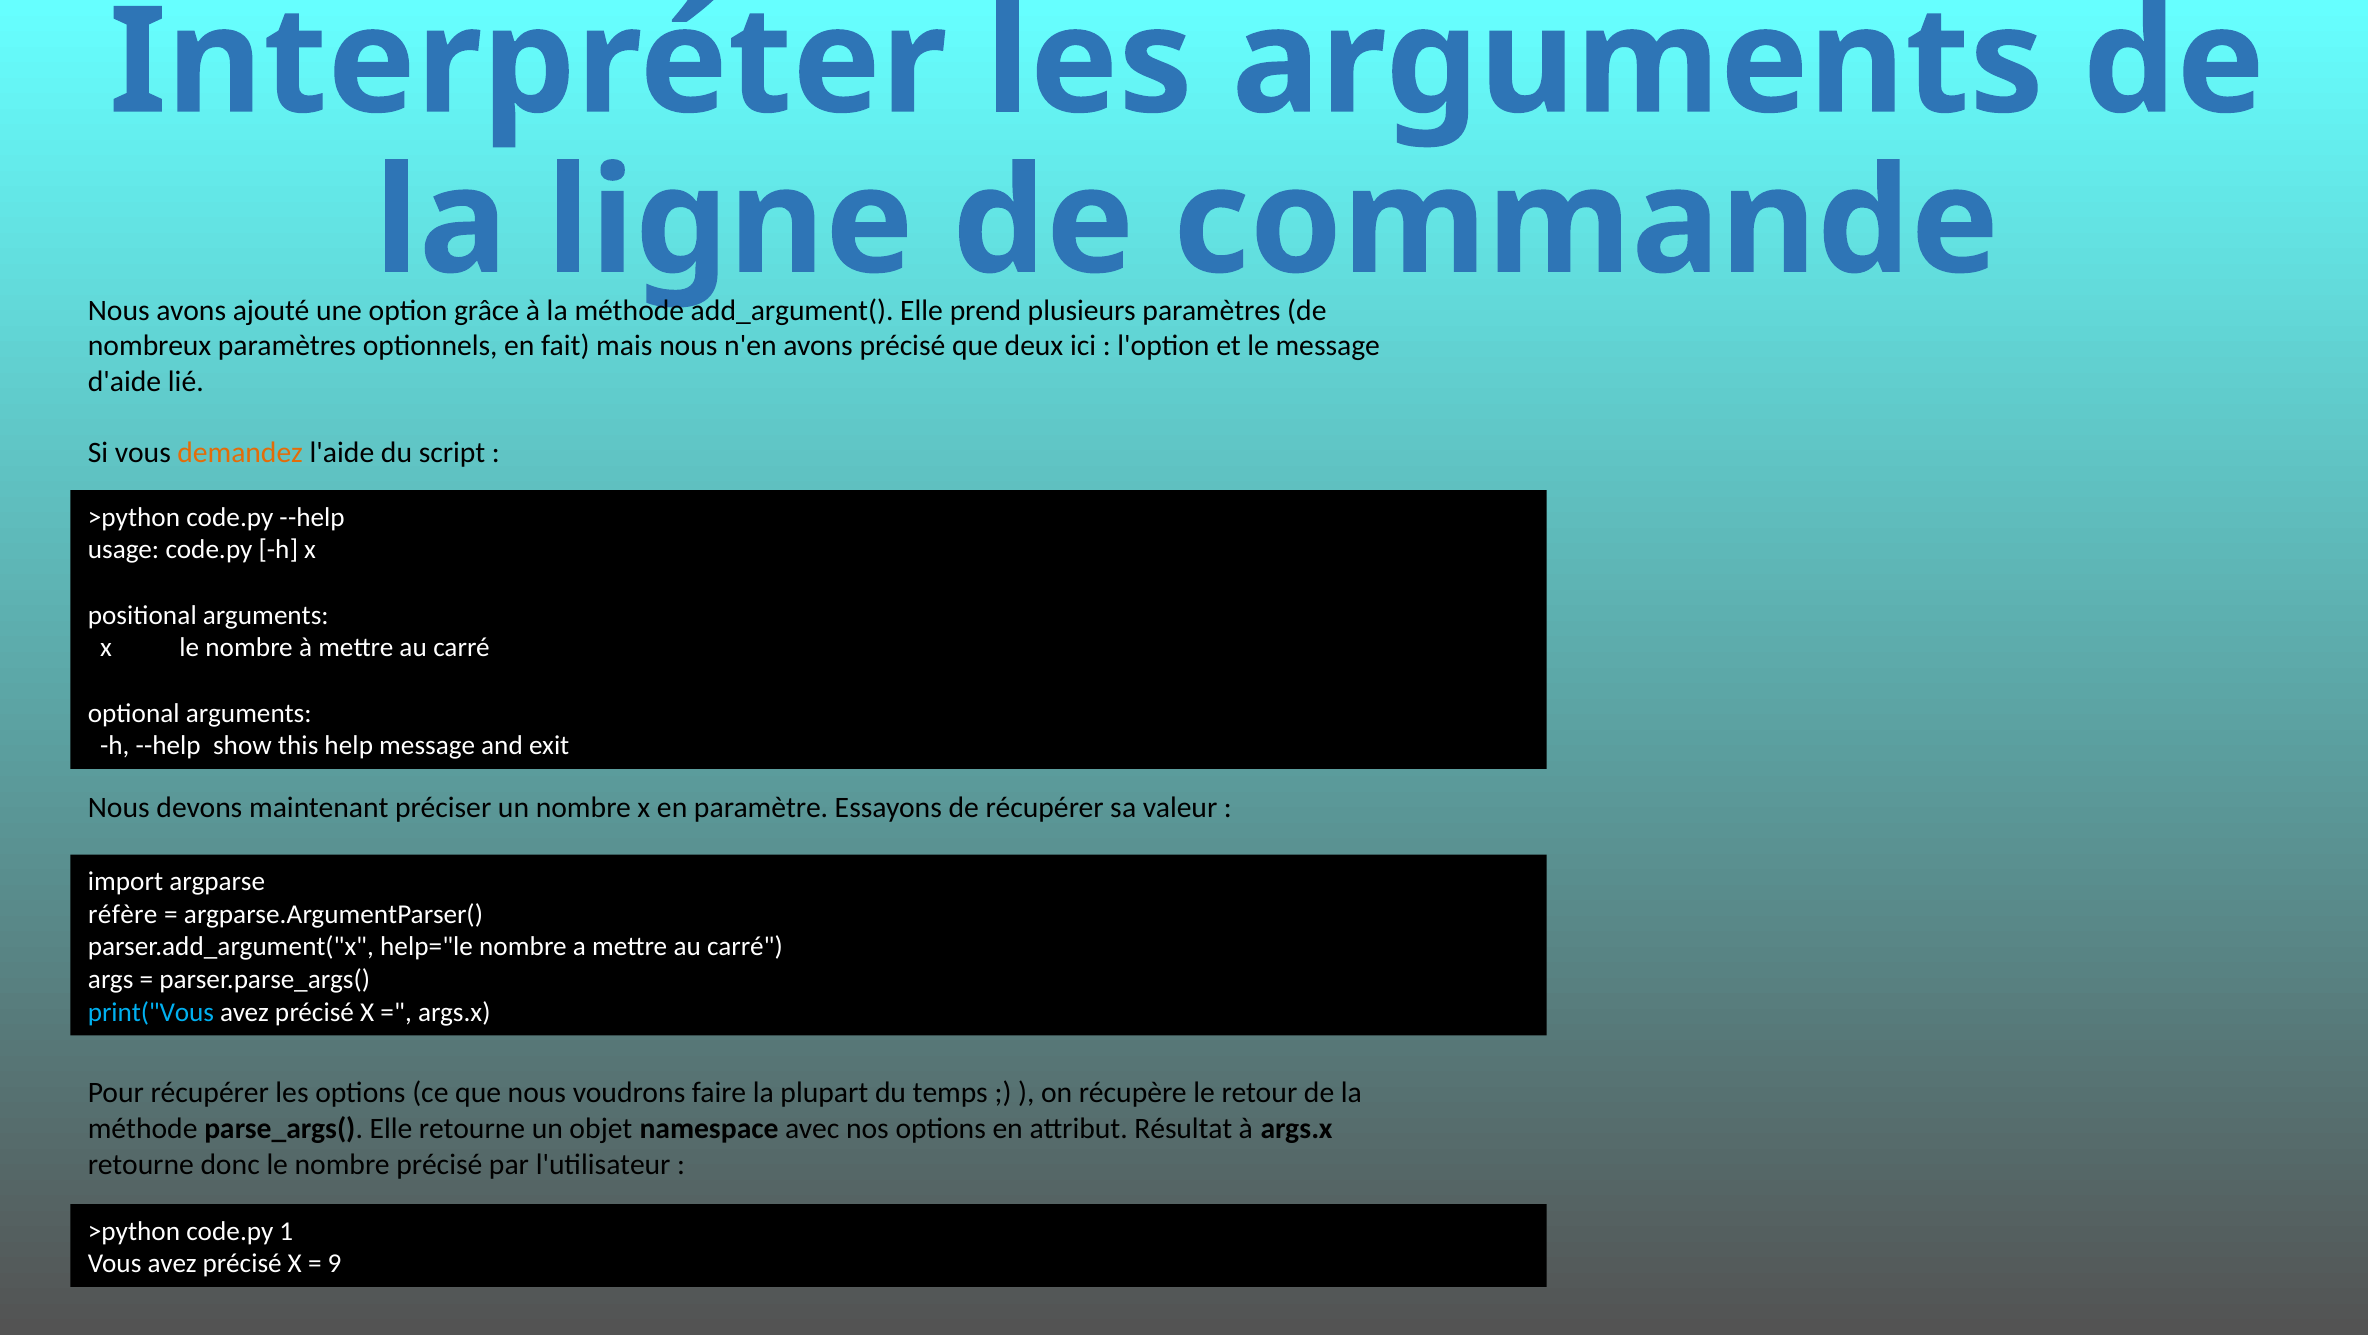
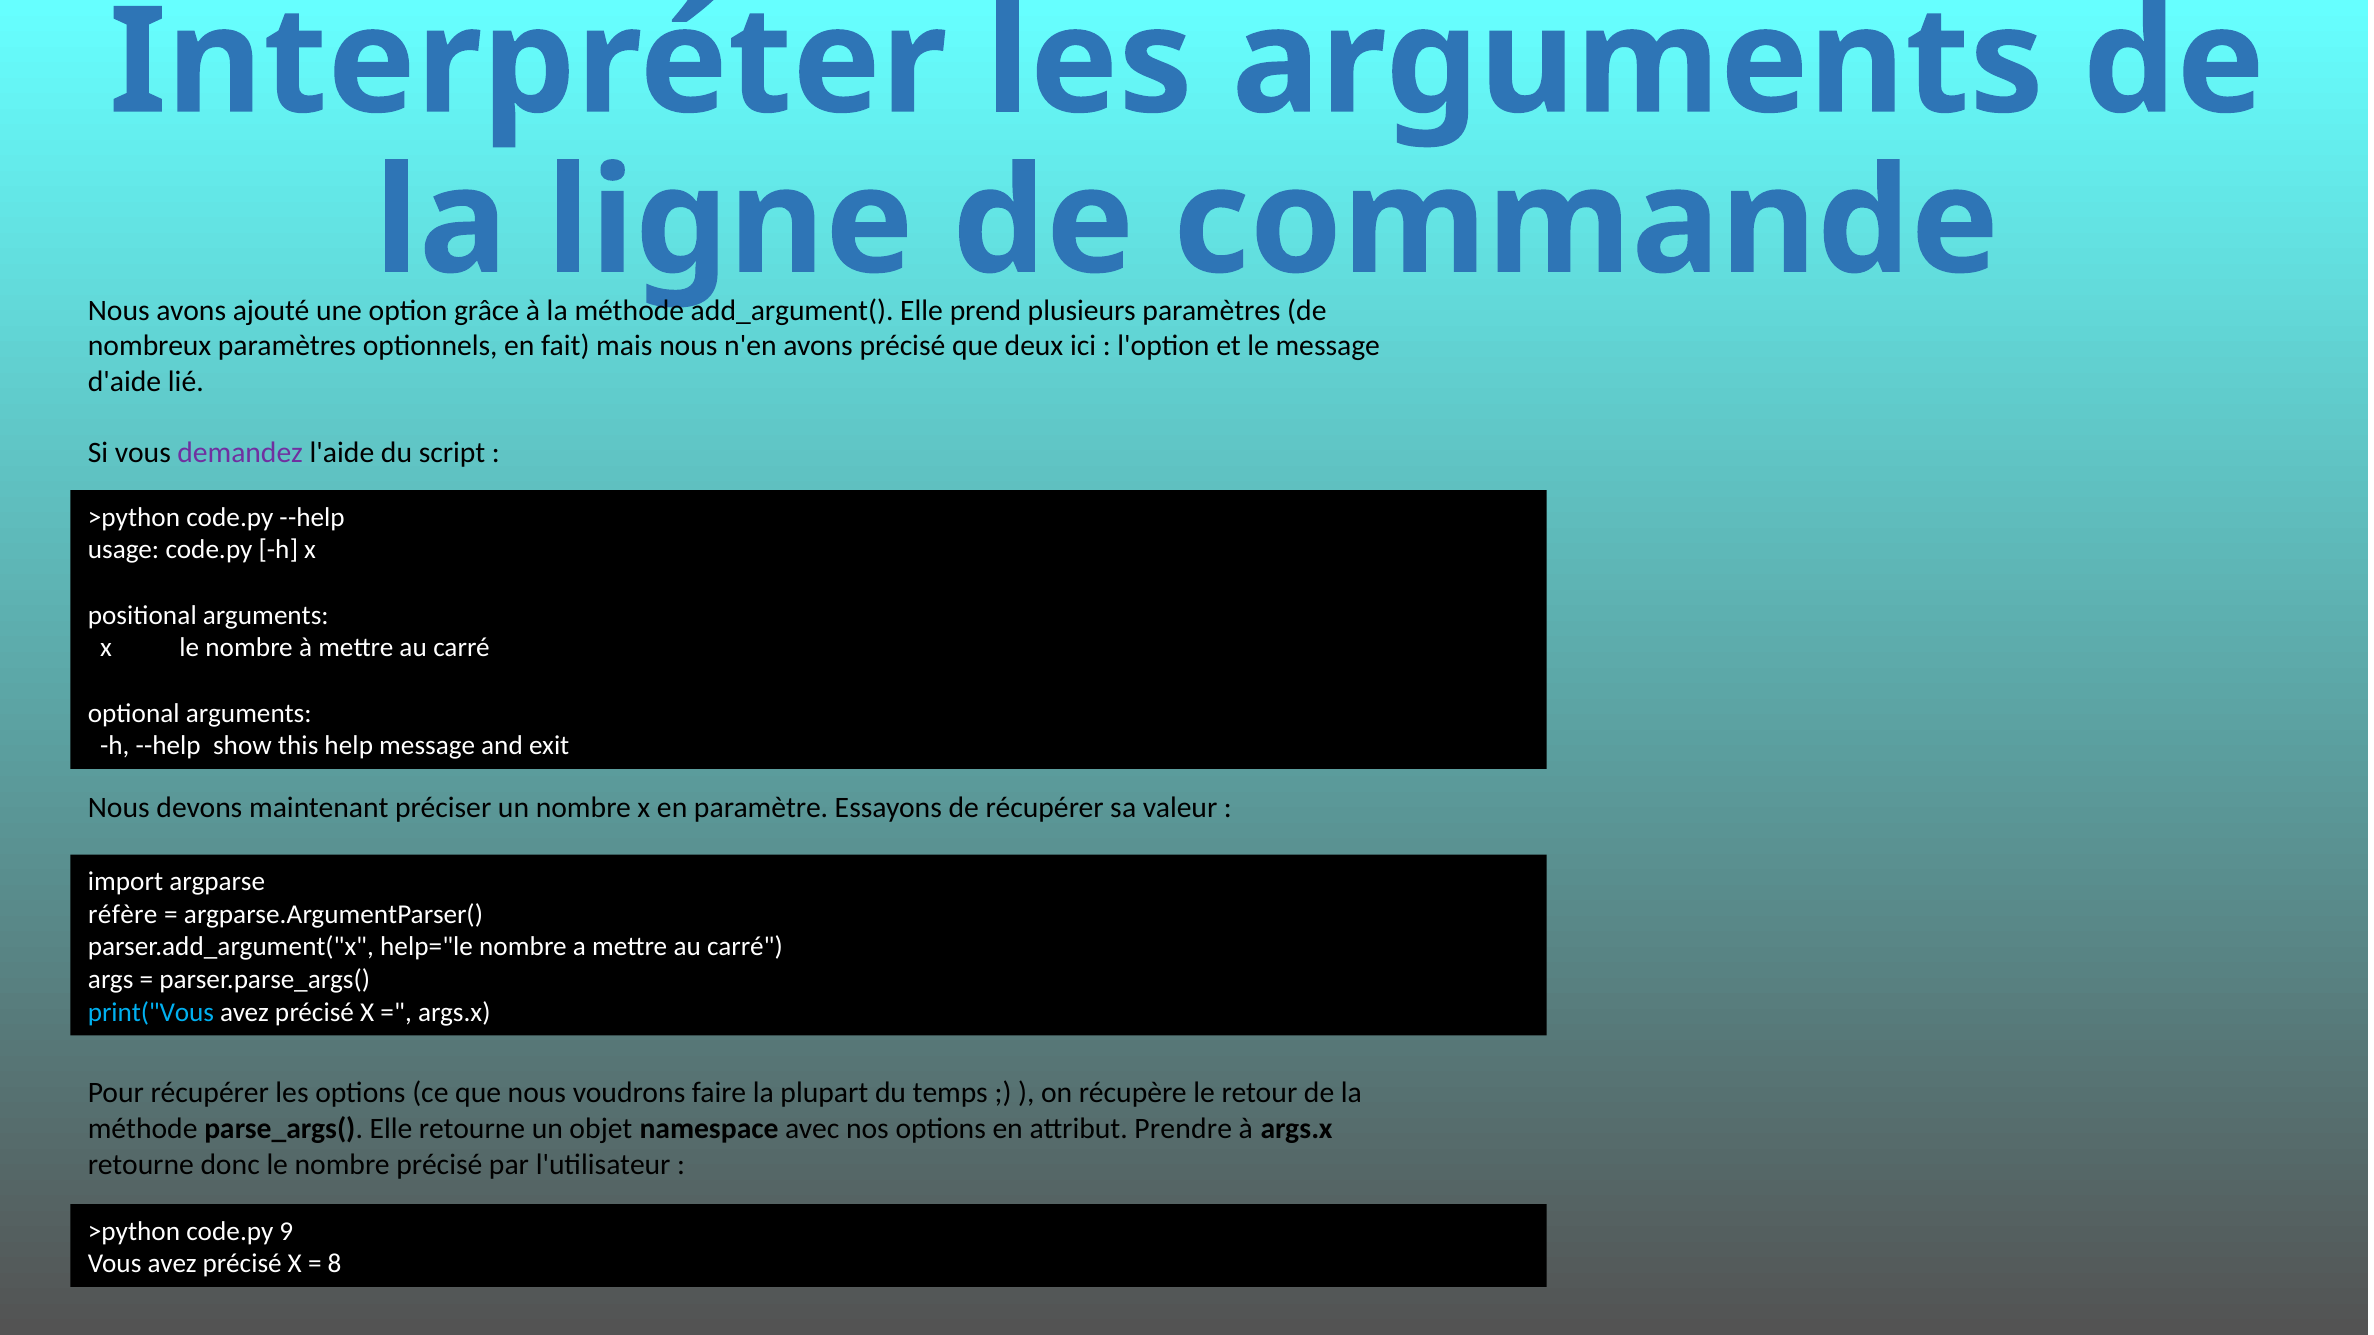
demandez colour: orange -> purple
Résultat: Résultat -> Prendre
1: 1 -> 9
9: 9 -> 8
